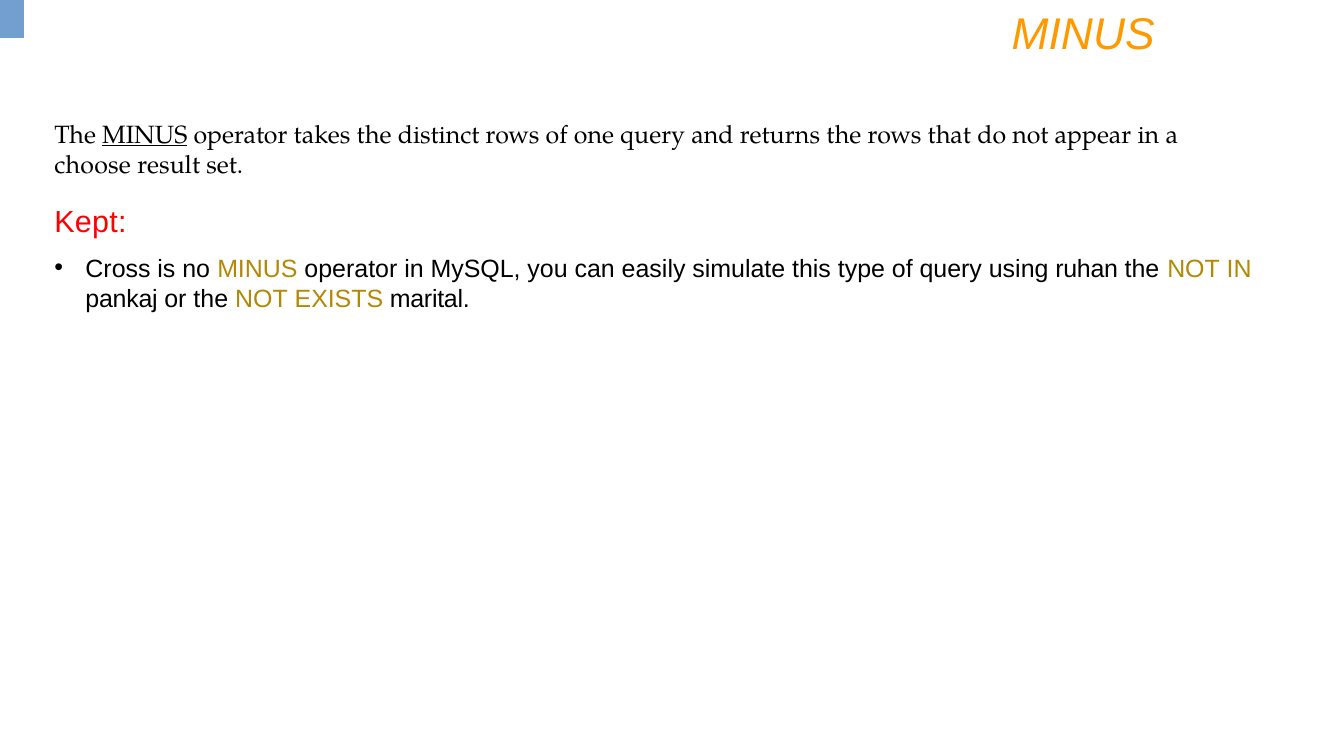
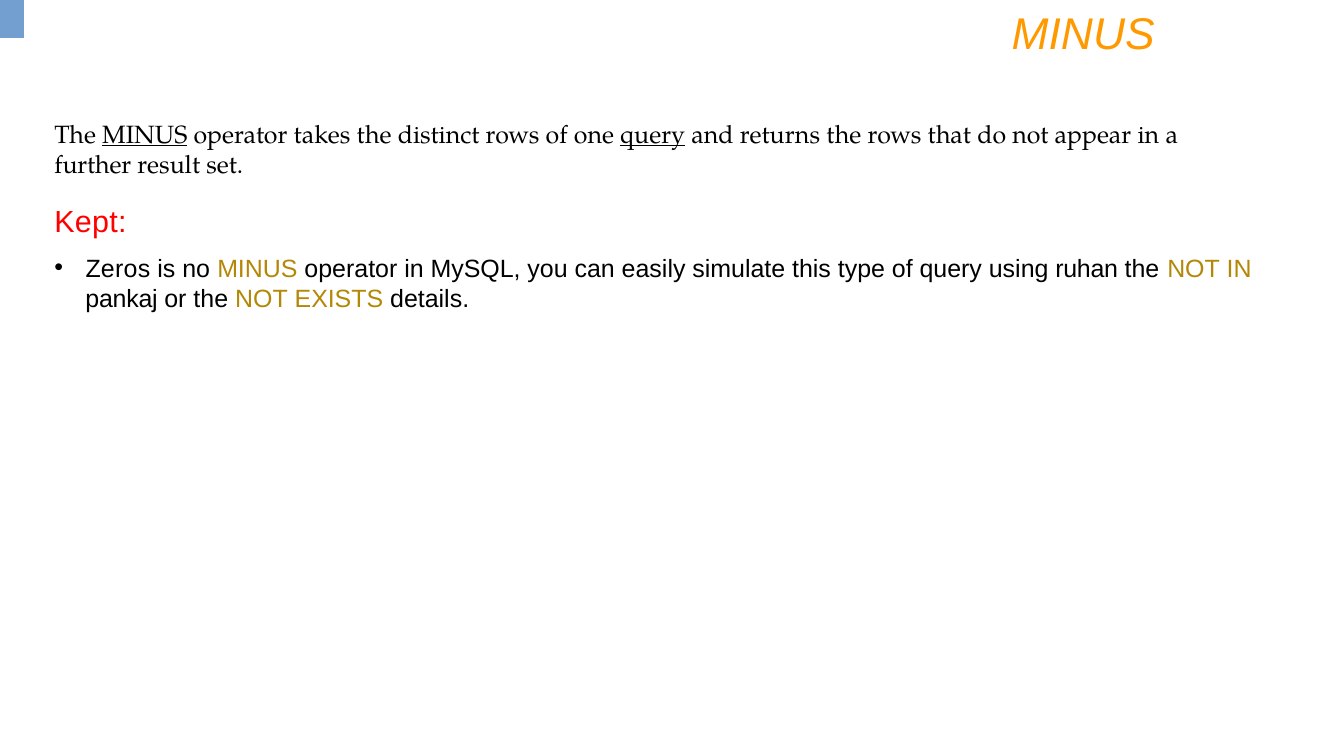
query at (653, 135) underline: none -> present
choose: choose -> further
Cross: Cross -> Zeros
marital: marital -> details
